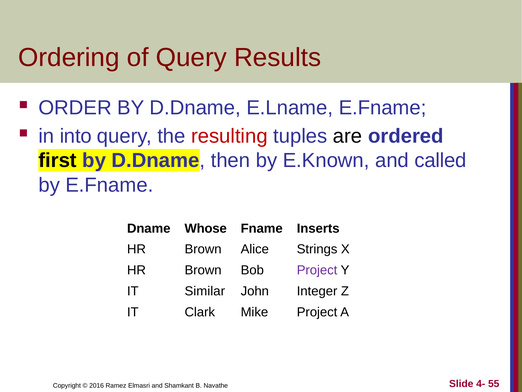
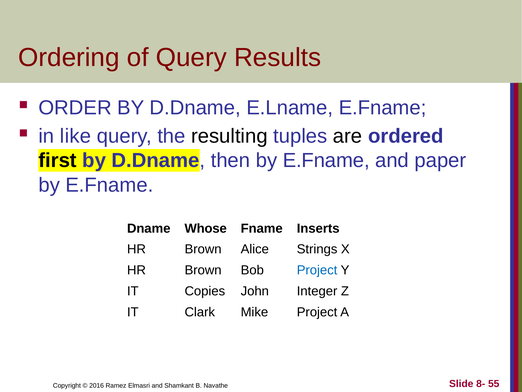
into: into -> like
resulting colour: red -> black
then by E.Known: E.Known -> E.Fname
called: called -> paper
Project at (317, 270) colour: purple -> blue
Similar: Similar -> Copies
4-: 4- -> 8-
